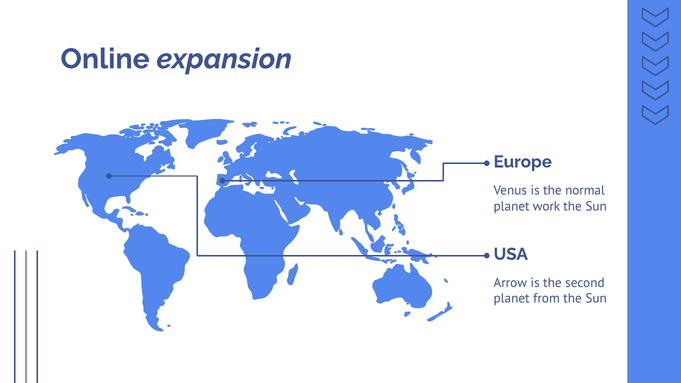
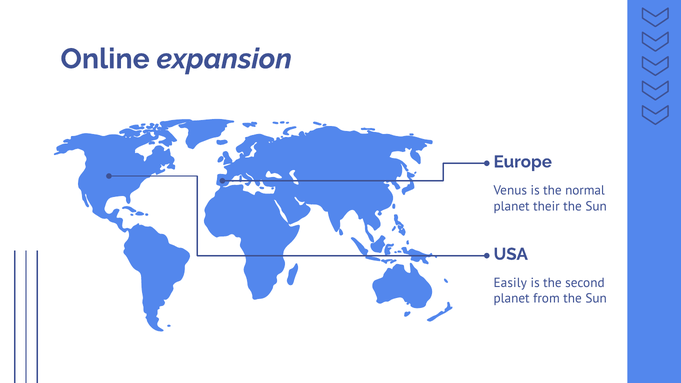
work: work -> their
Arrow: Arrow -> Easily
